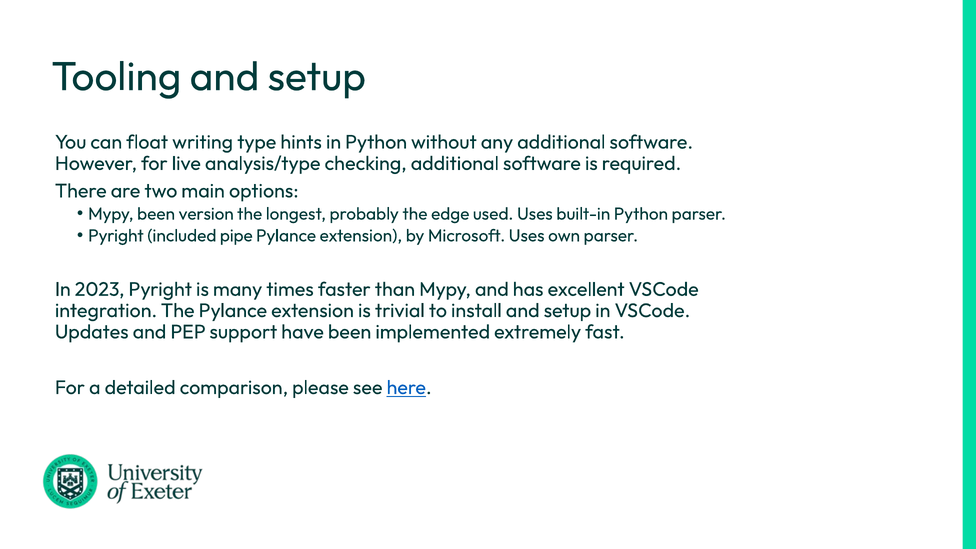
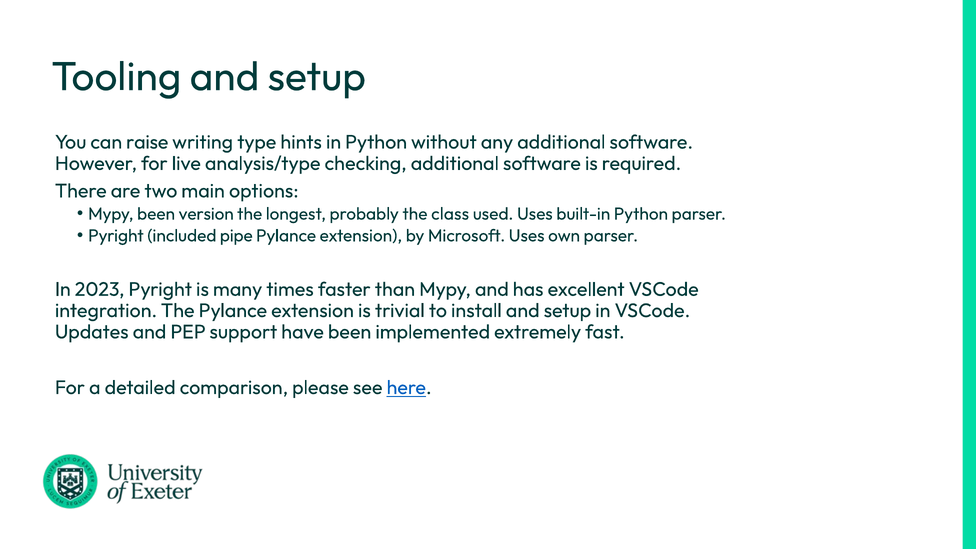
float: float -> raise
edge: edge -> class
